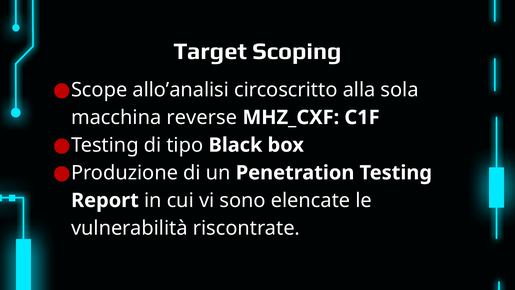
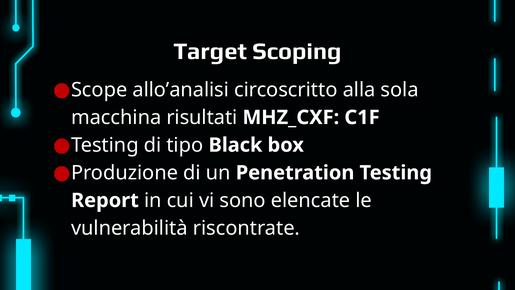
reverse: reverse -> risultati
